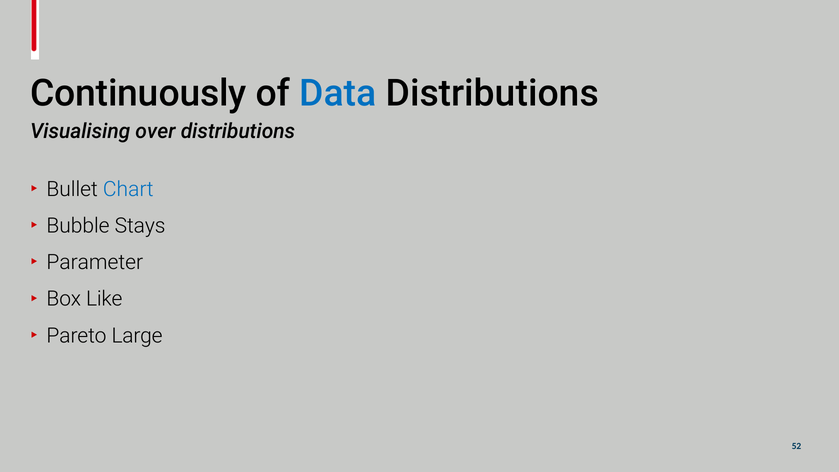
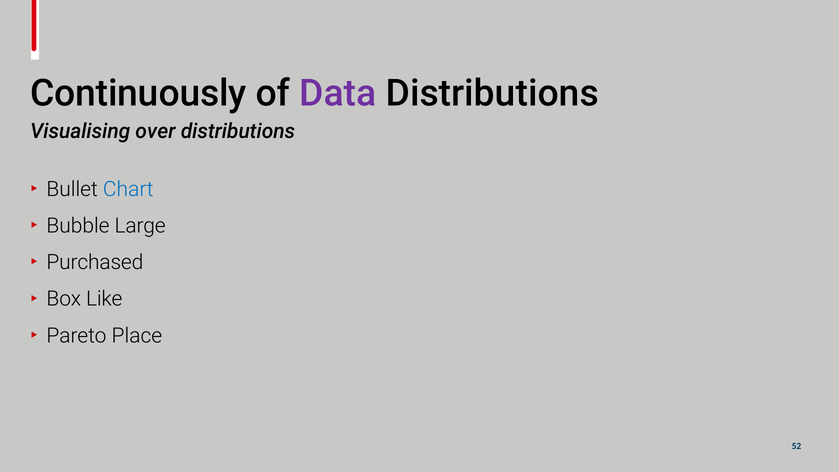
Data colour: blue -> purple
Stays: Stays -> Large
Parameter: Parameter -> Purchased
Large: Large -> Place
